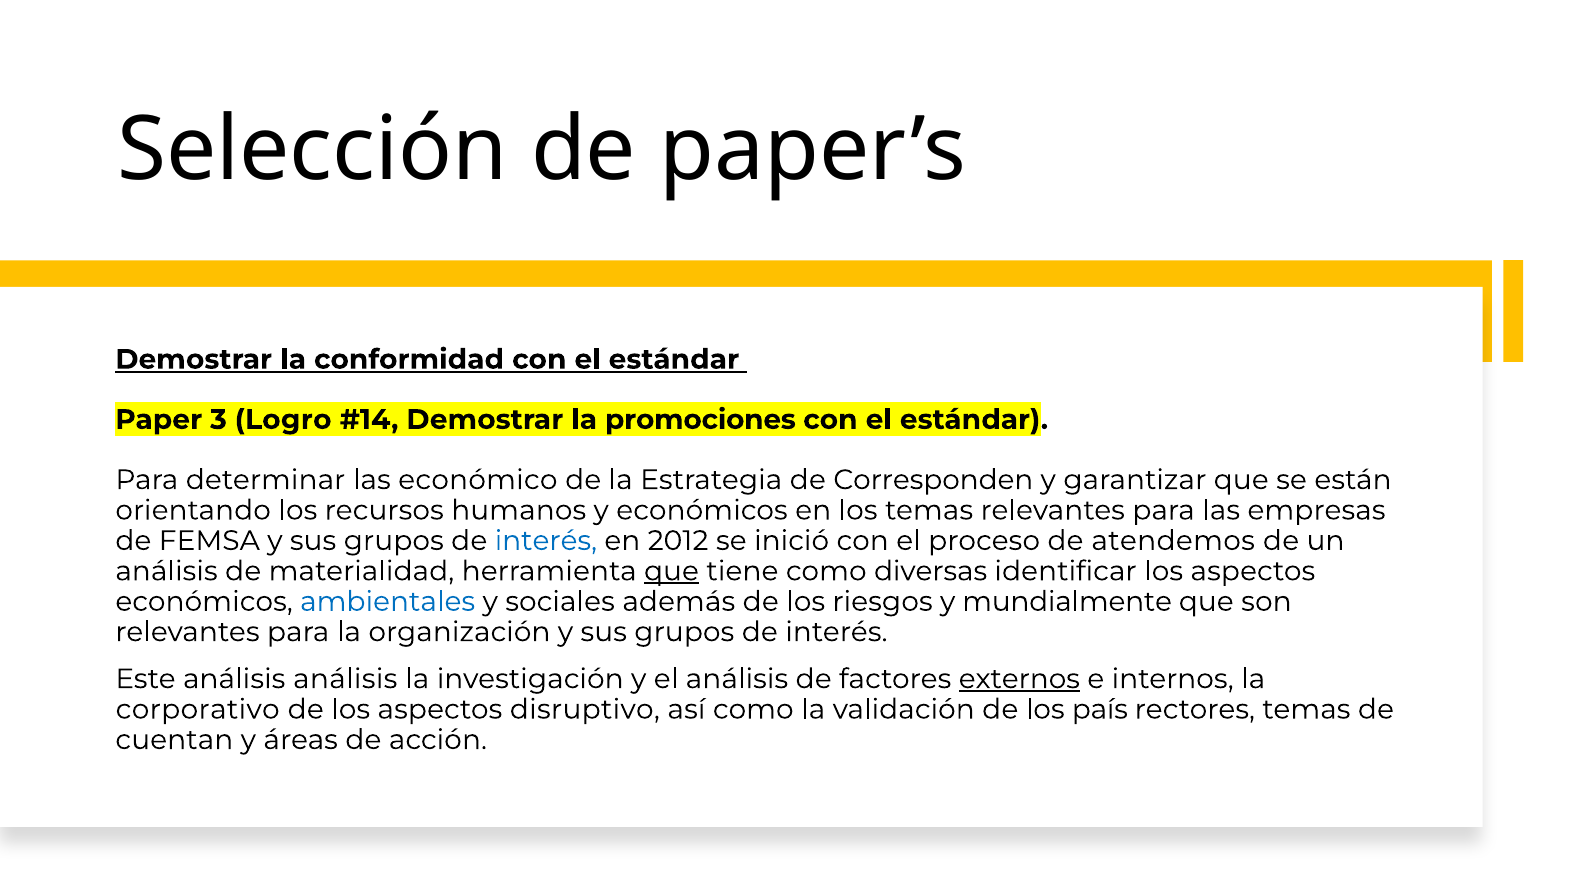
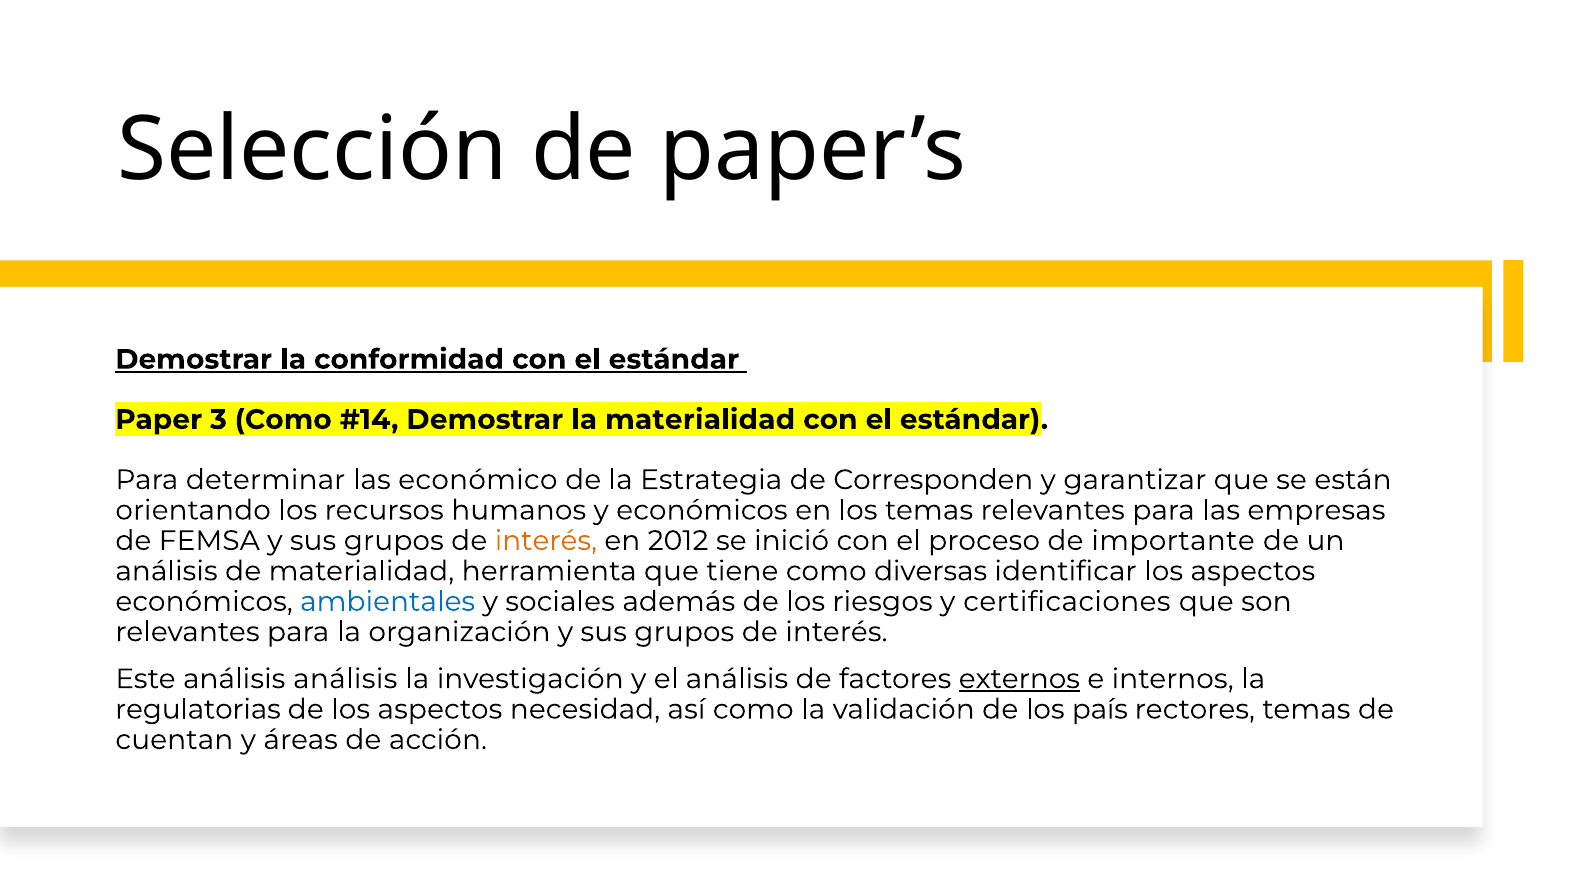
3 Logro: Logro -> Como
la promociones: promociones -> materialidad
interés at (546, 541) colour: blue -> orange
atendemos: atendemos -> importante
que at (671, 571) underline: present -> none
mundialmente: mundialmente -> certificaciones
corporativo: corporativo -> regulatorias
disruptivo: disruptivo -> necesidad
